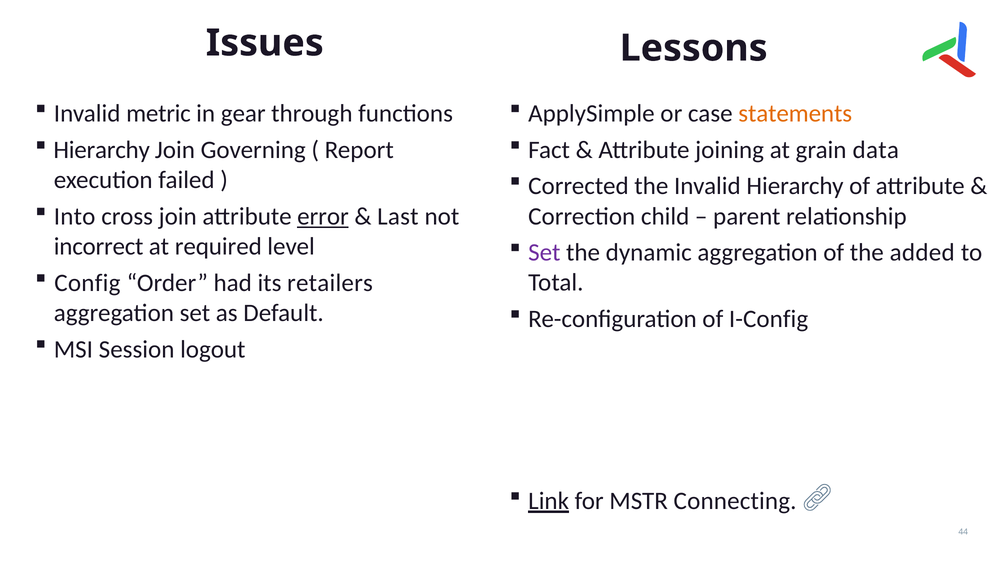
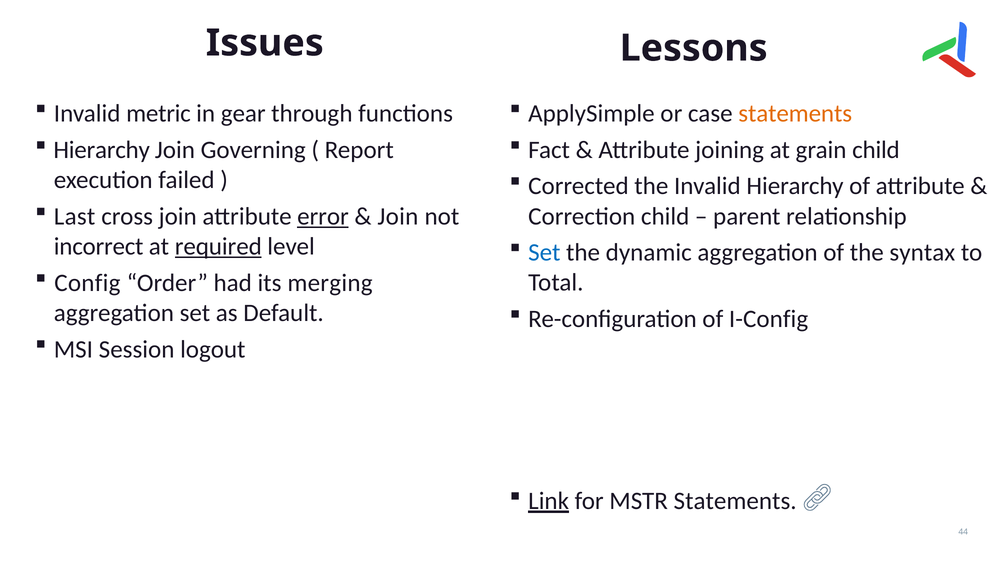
grain data: data -> child
Into: Into -> Last
Last at (398, 216): Last -> Join
required underline: none -> present
Set at (544, 253) colour: purple -> blue
added: added -> syntax
retailers: retailers -> merging
MSTR Connecting: Connecting -> Statements
